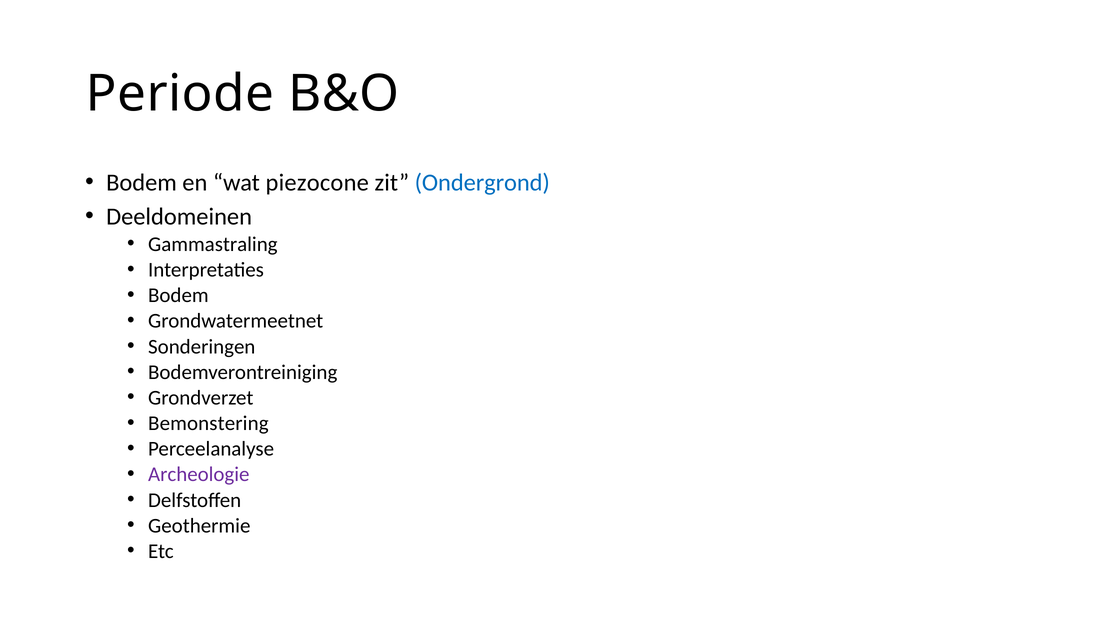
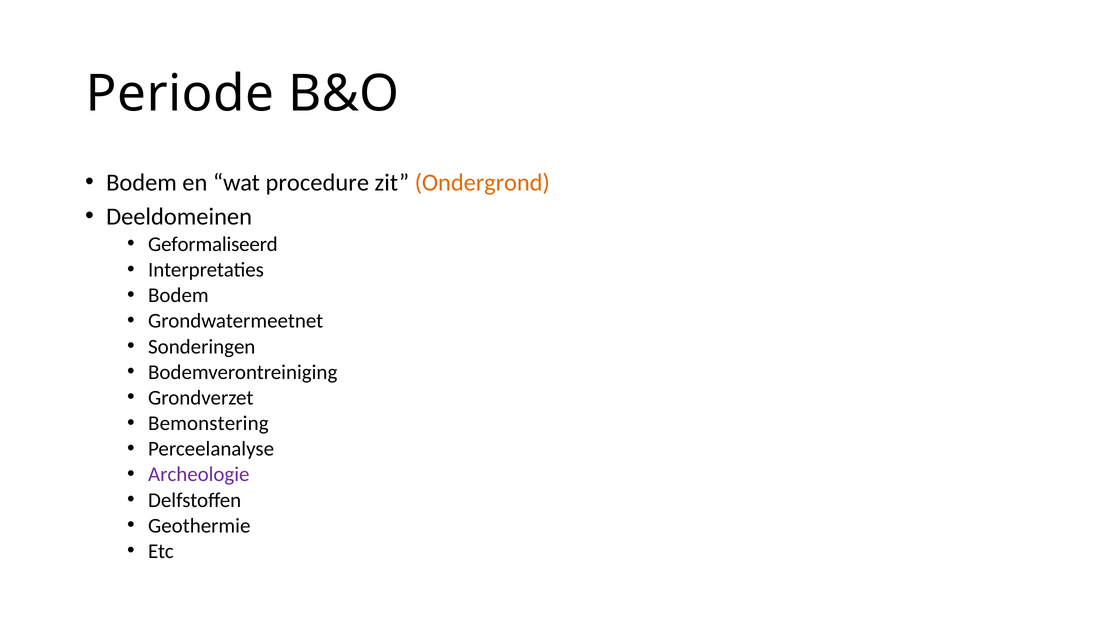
piezocone: piezocone -> procedure
Ondergrond colour: blue -> orange
Gammastraling: Gammastraling -> Geformaliseerd
